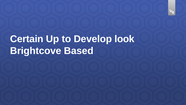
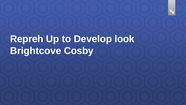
Certain: Certain -> Repreh
Based: Based -> Cosby
